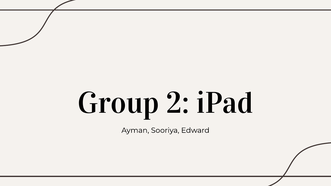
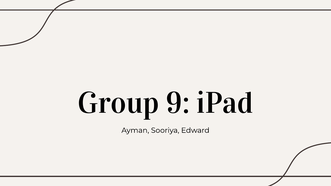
2: 2 -> 9
